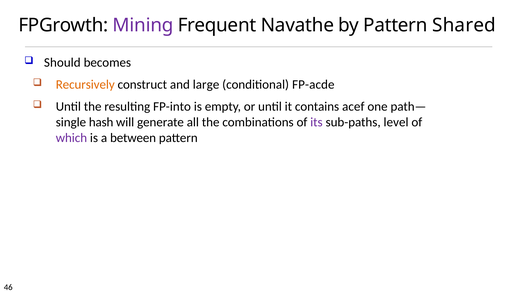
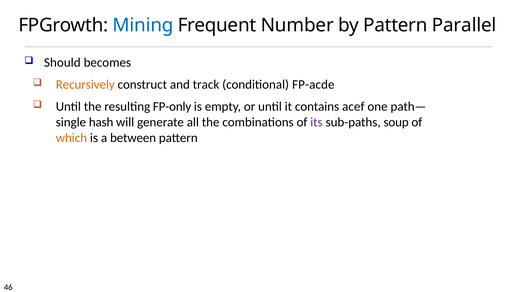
Mining colour: purple -> blue
Navathe: Navathe -> Number
Shared: Shared -> Parallel
large: large -> track
FP-into: FP-into -> FP-only
level: level -> soup
which colour: purple -> orange
